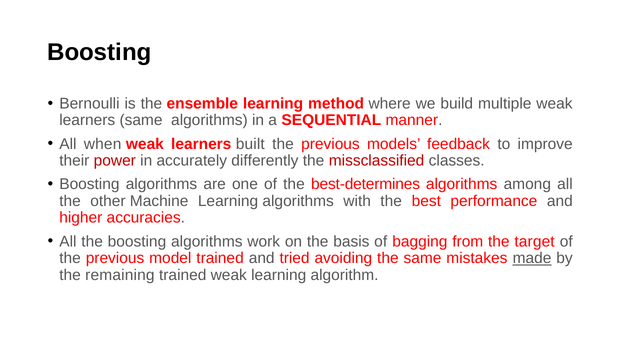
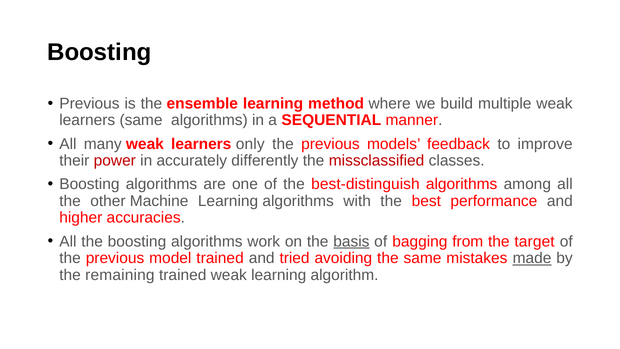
Bernoulli at (89, 103): Bernoulli -> Previous
when: when -> many
built: built -> only
best-determines: best-determines -> best-distinguish
basis underline: none -> present
